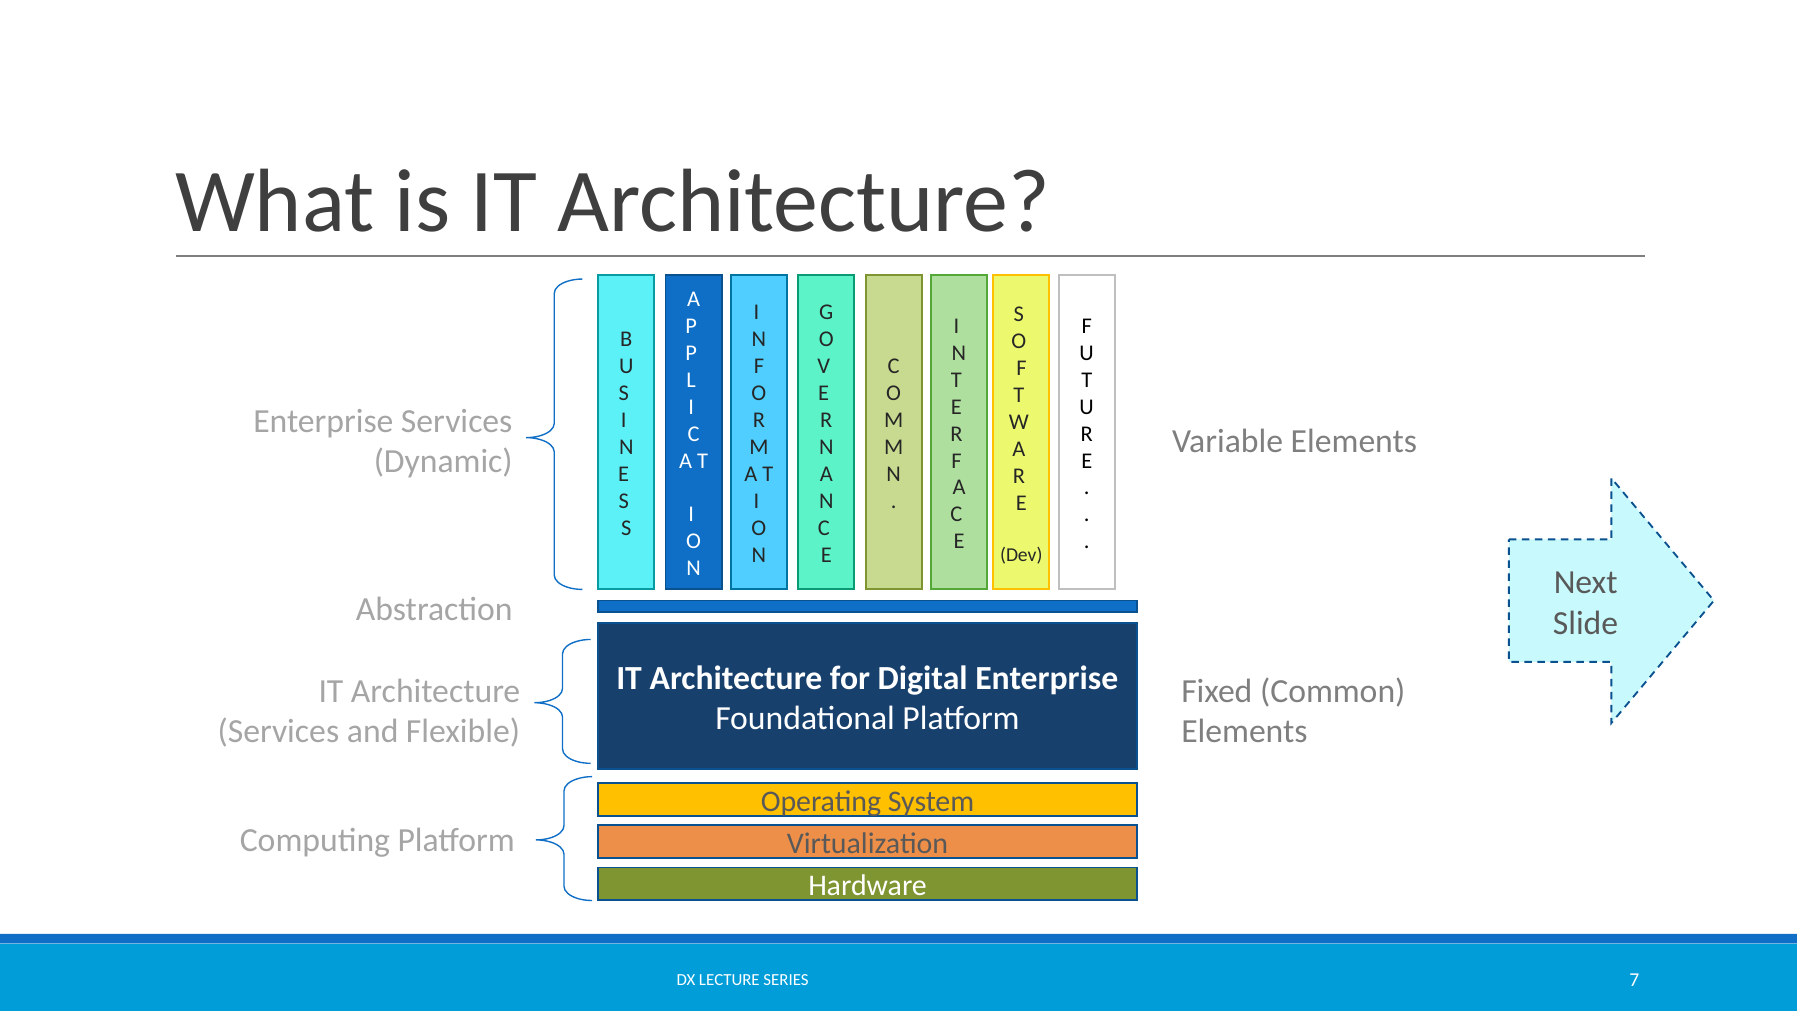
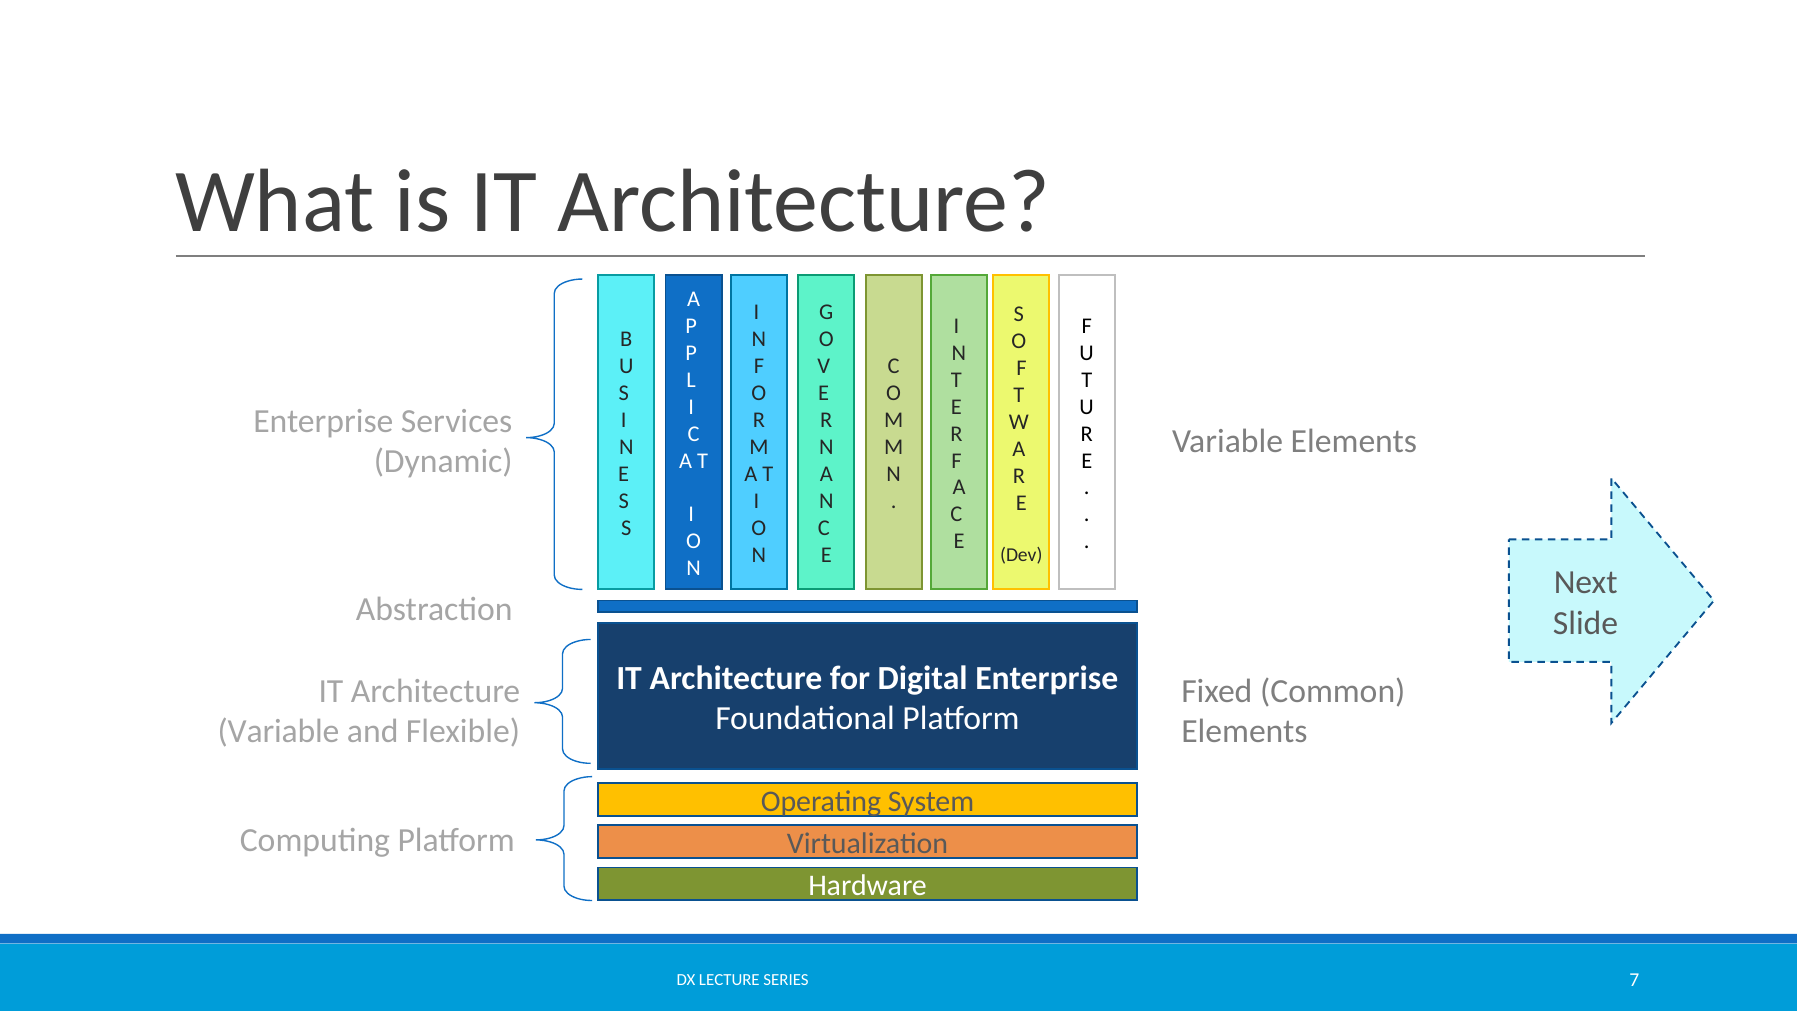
Services at (278, 731): Services -> Variable
